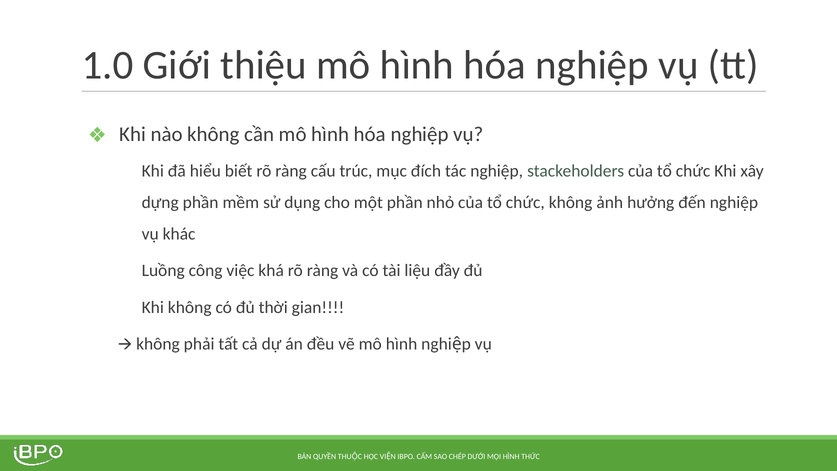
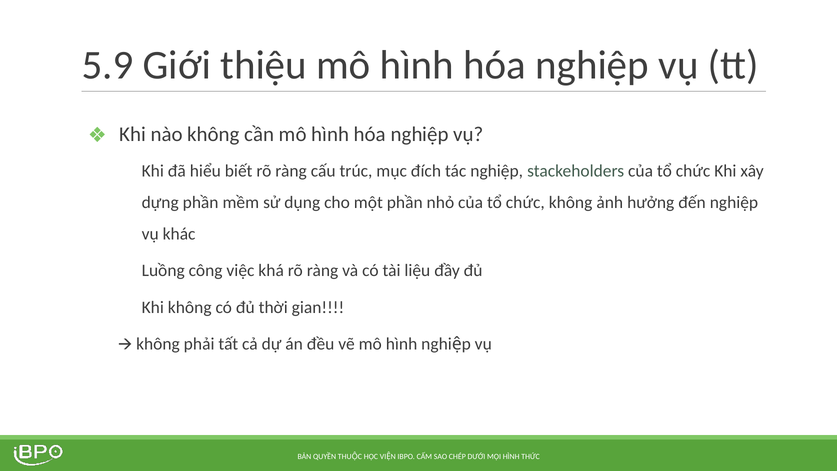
1.0: 1.0 -> 5.9
